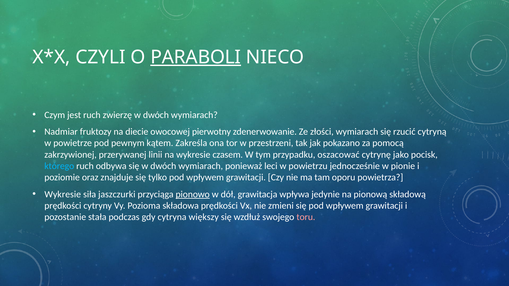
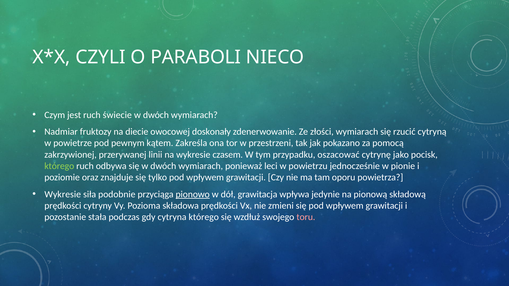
PARABOLI underline: present -> none
zwierzę: zwierzę -> świecie
pierwotny: pierwotny -> doskonały
którego at (59, 166) colour: light blue -> light green
jaszczurki: jaszczurki -> podobnie
cytryna większy: większy -> którego
